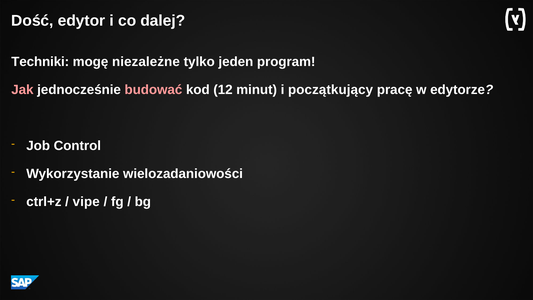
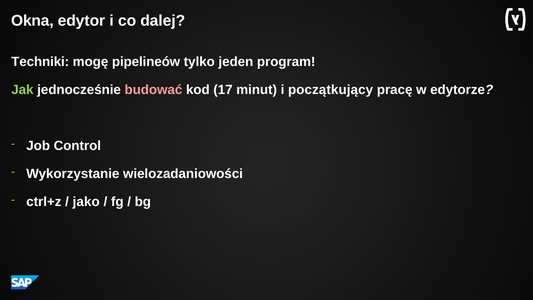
Dość: Dość -> Okna
niezależne: niezależne -> pipelineów
Jak colour: pink -> light green
12: 12 -> 17
vipe: vipe -> jako
